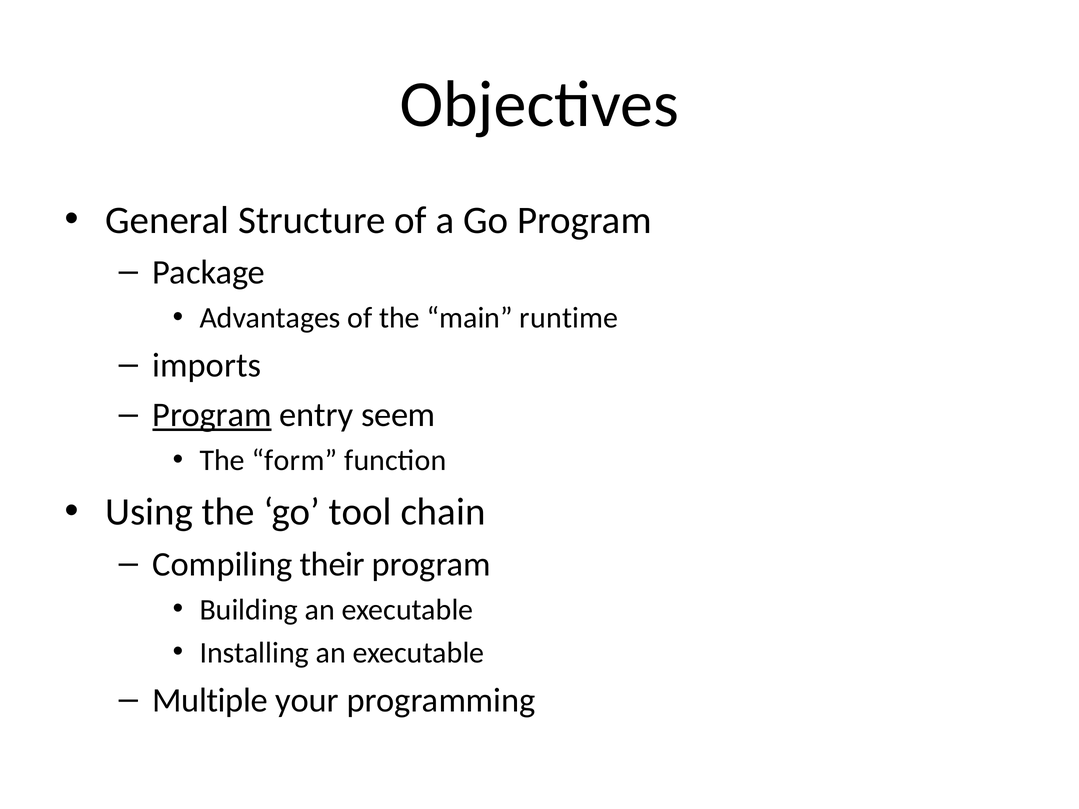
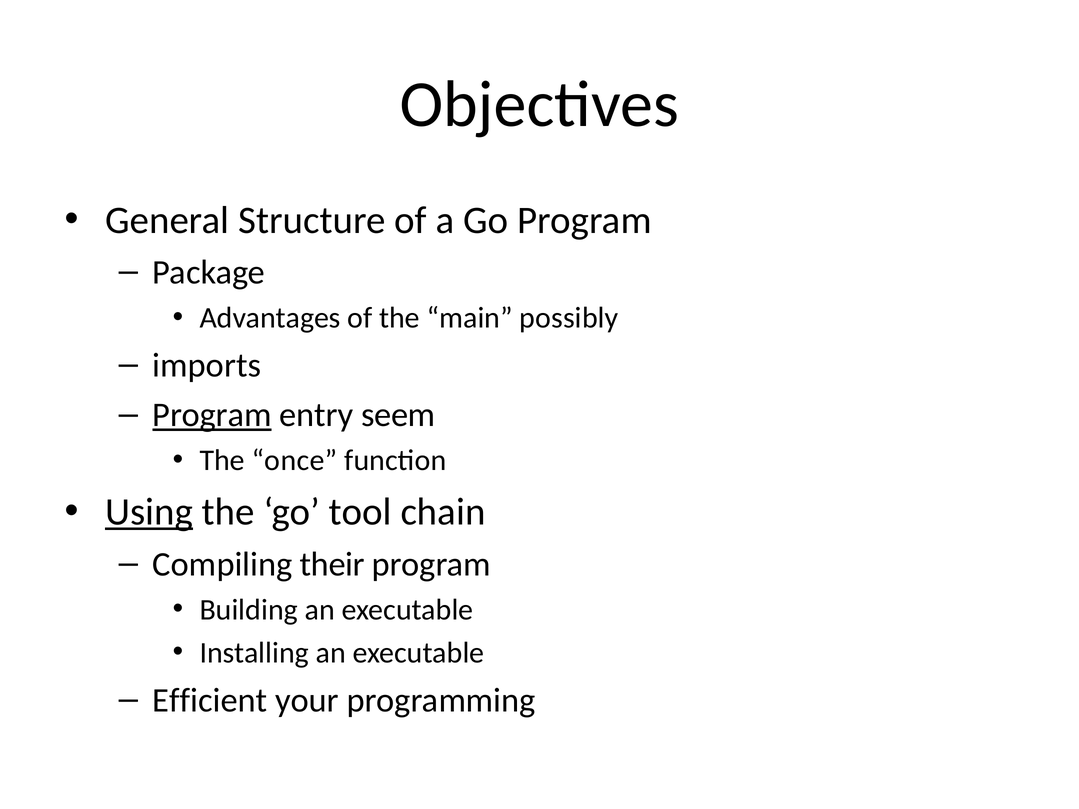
runtime: runtime -> possibly
form: form -> once
Using underline: none -> present
Multiple: Multiple -> Efficient
